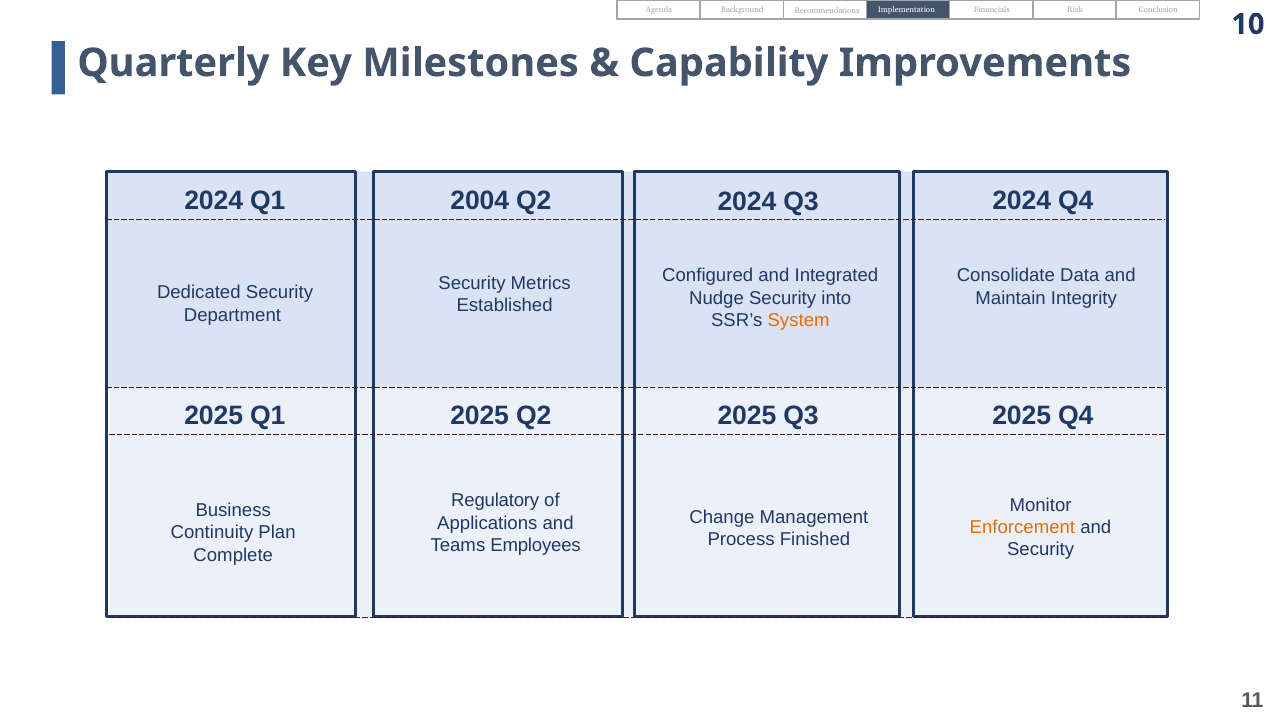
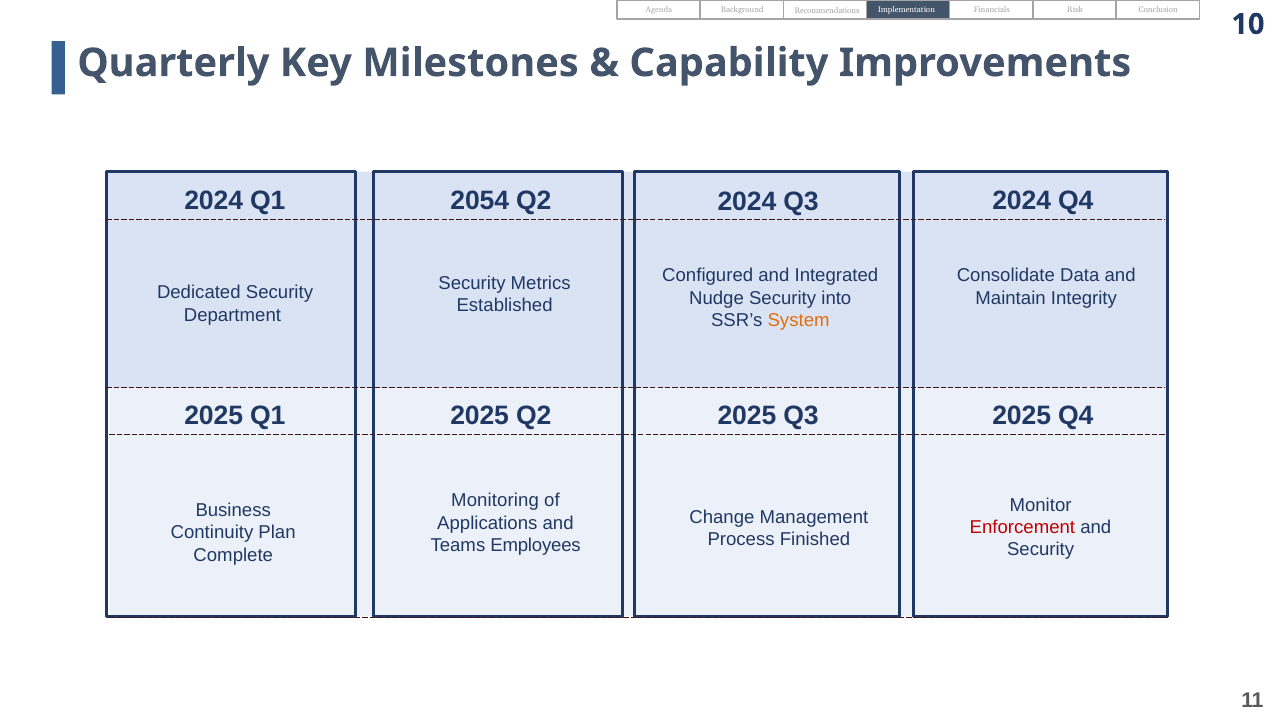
2004: 2004 -> 2054
Regulatory: Regulatory -> Monitoring
Enforcement colour: orange -> red
